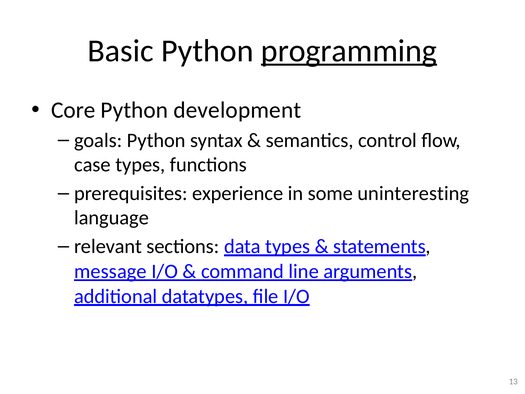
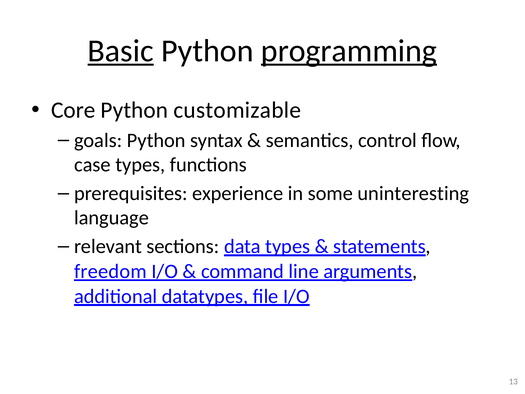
Basic underline: none -> present
development: development -> customizable
message: message -> freedom
